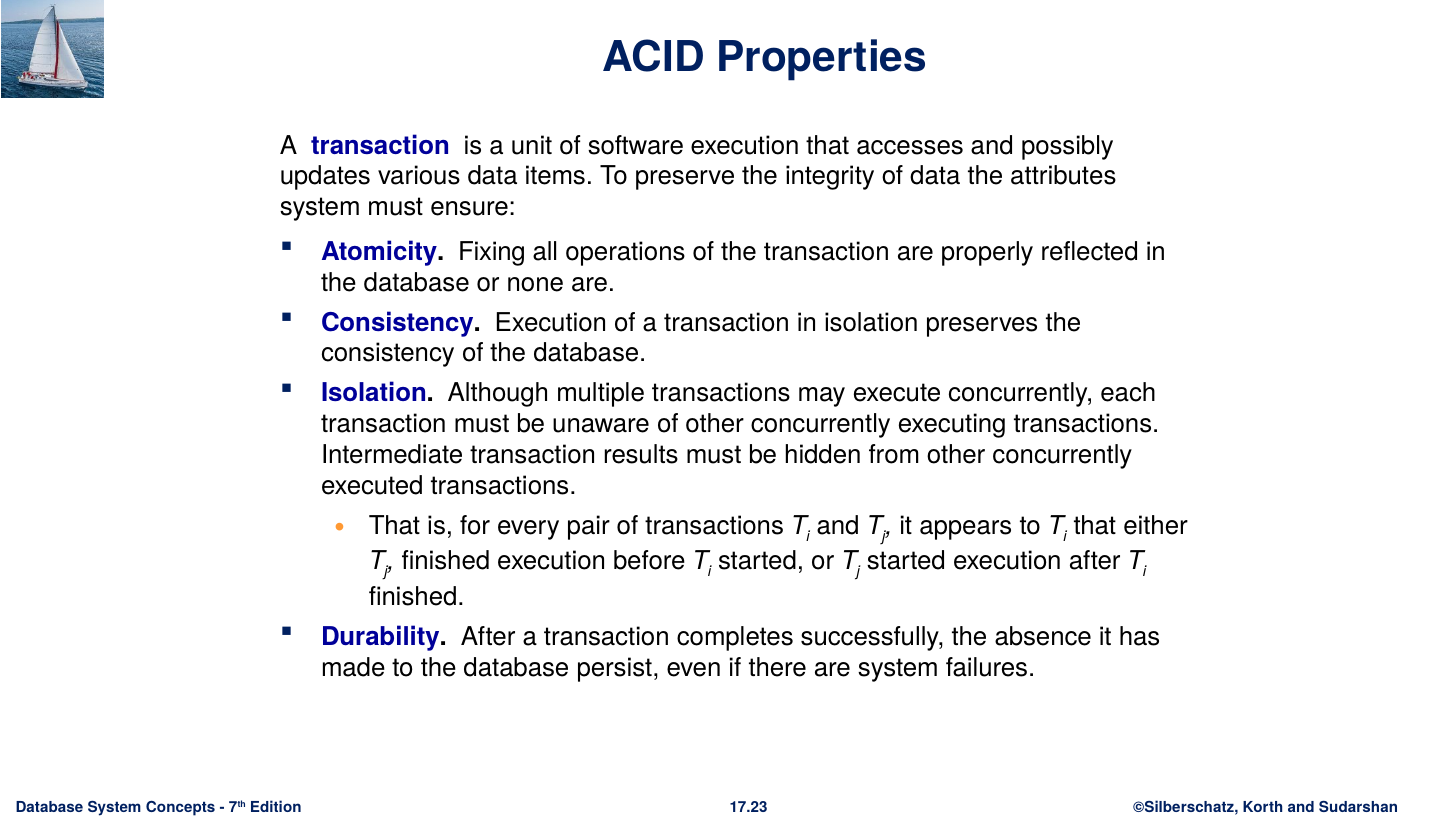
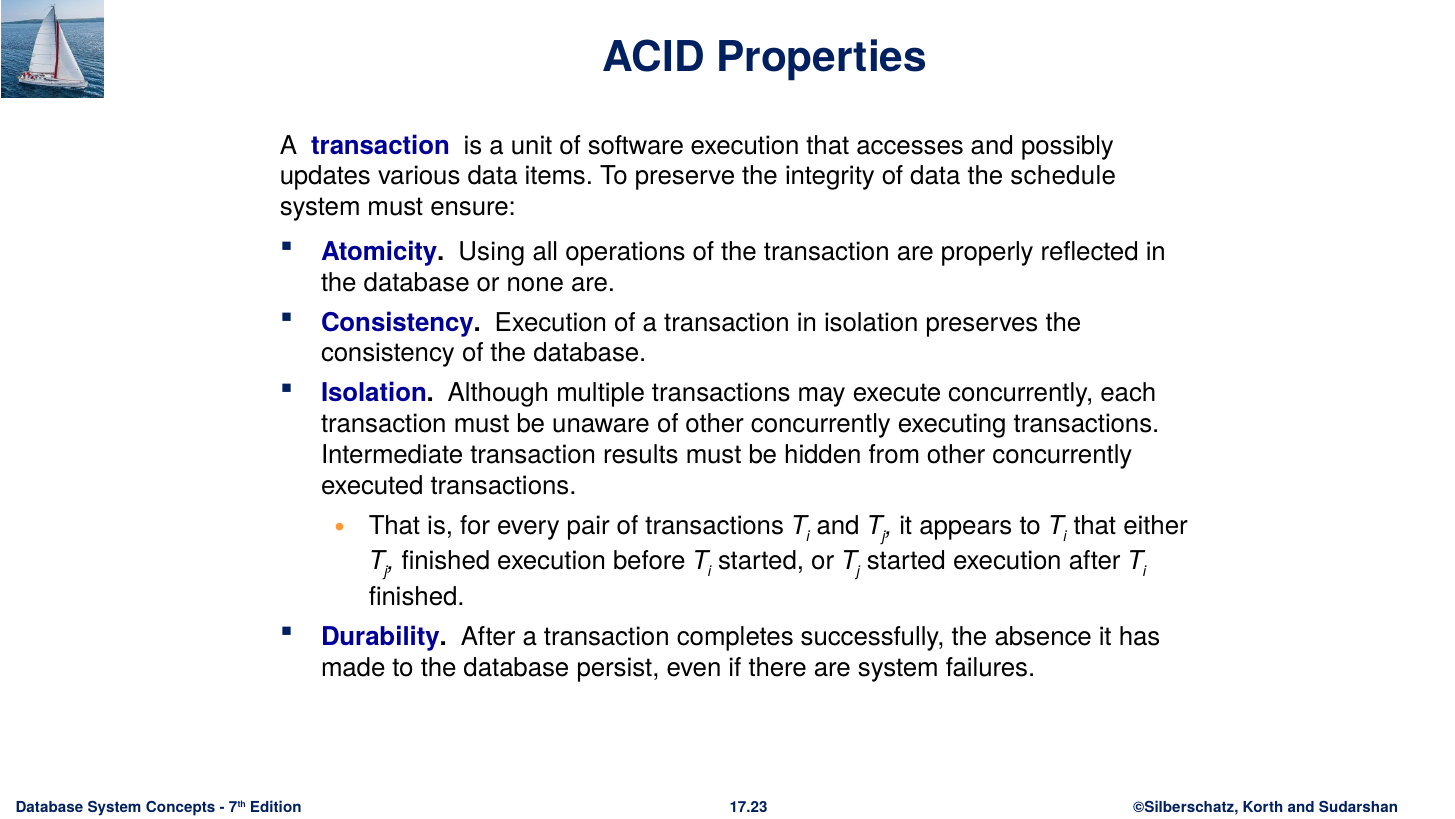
attributes: attributes -> schedule
Fixing: Fixing -> Using
